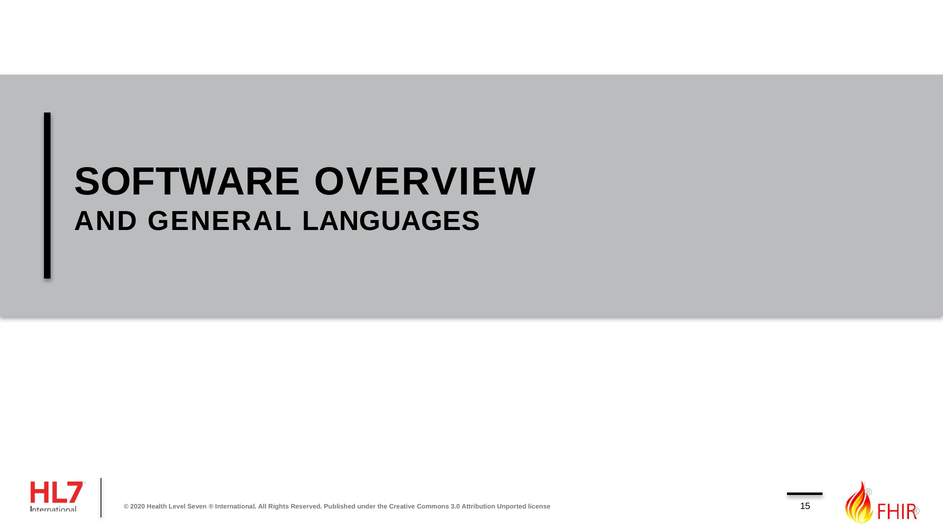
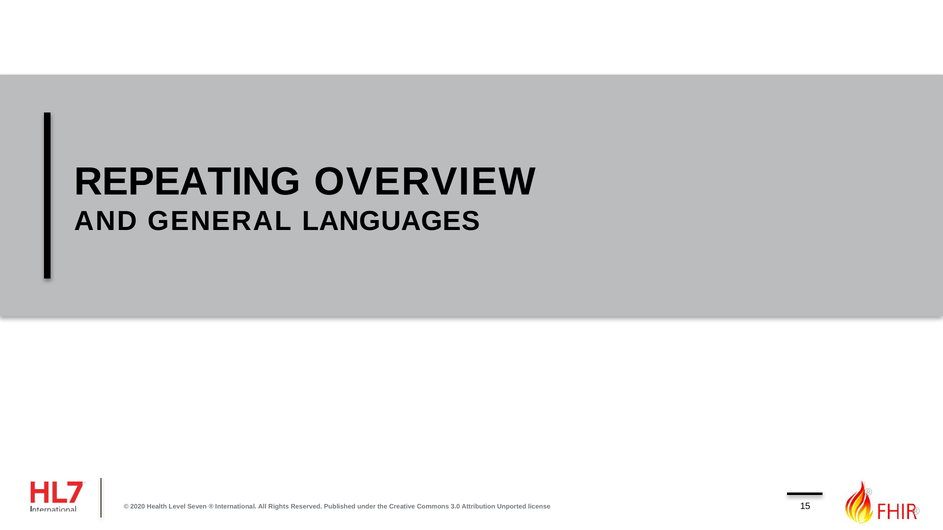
SOFTWARE: SOFTWARE -> REPEATING
